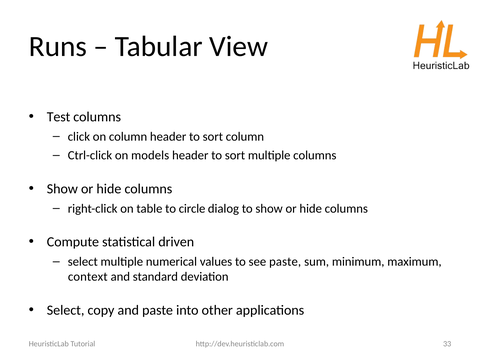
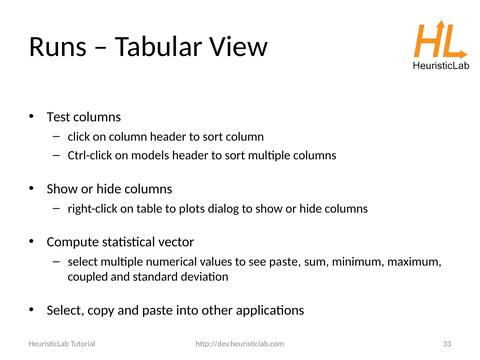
circle: circle -> plots
driven: driven -> vector
context: context -> coupled
